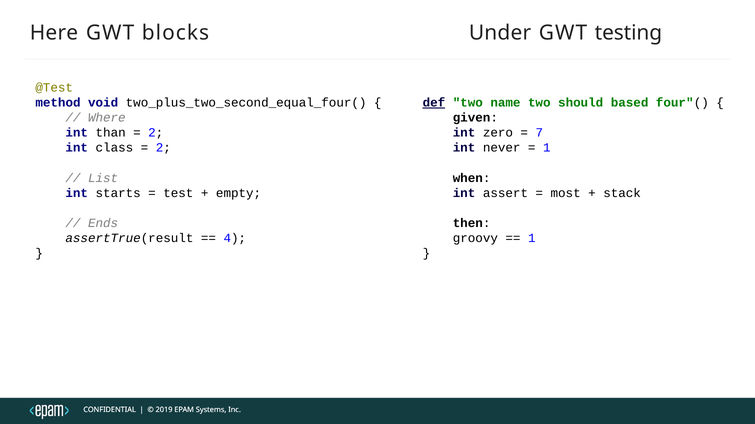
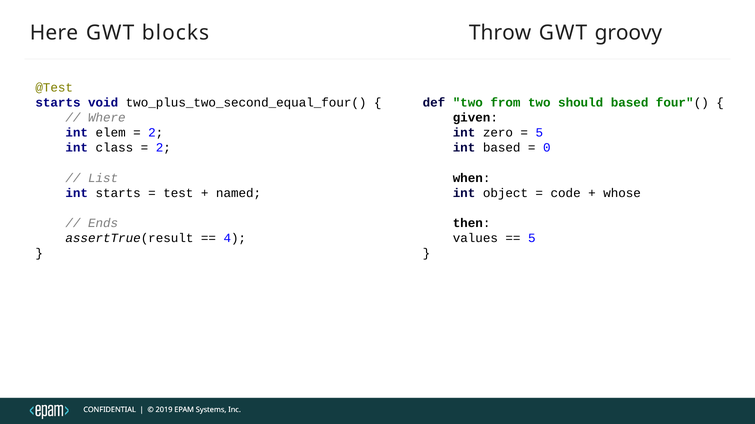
Under: Under -> Throw
testing: testing -> groovy
method at (58, 103): method -> starts
def underline: present -> none
name: name -> from
than: than -> elem
7 at (539, 133): 7 -> 5
int never: never -> based
1 at (547, 148): 1 -> 0
empty: empty -> named
assert: assert -> object
most: most -> code
stack: stack -> whose
groovy: groovy -> values
1 at (532, 239): 1 -> 5
